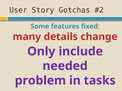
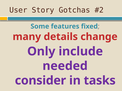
problem: problem -> consider
